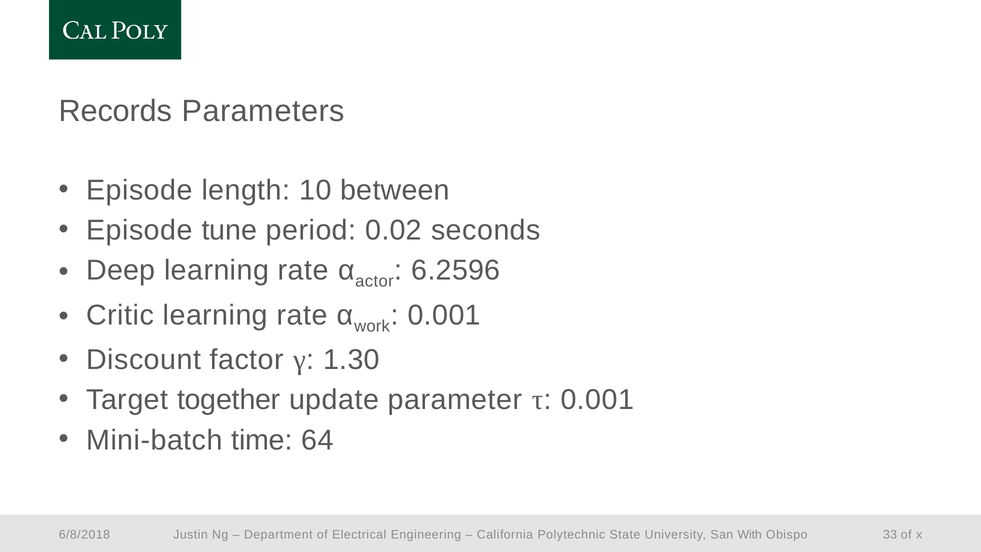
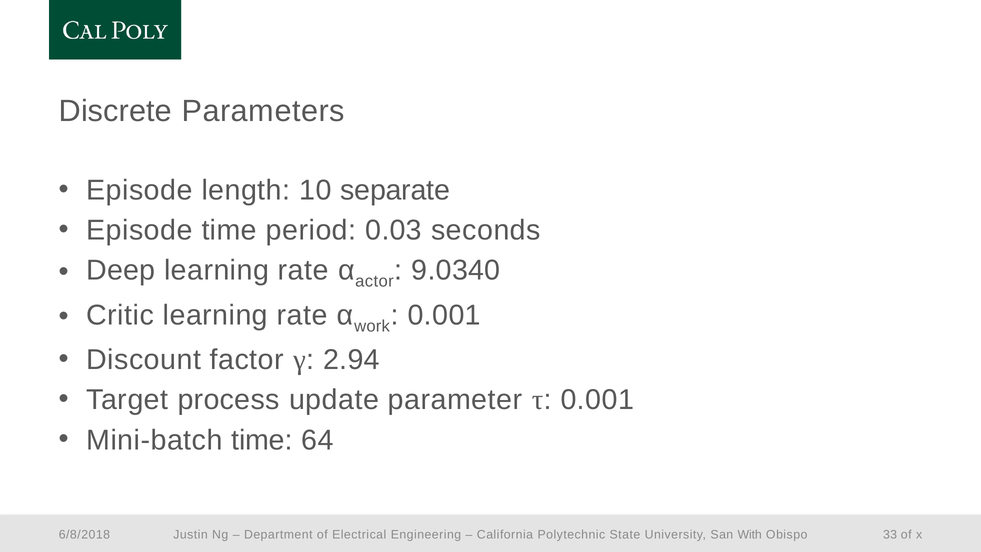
Records: Records -> Discrete
between: between -> separate
Episode tune: tune -> time
0.02: 0.02 -> 0.03
6.2596: 6.2596 -> 9.0340
1.30: 1.30 -> 2.94
together: together -> process
